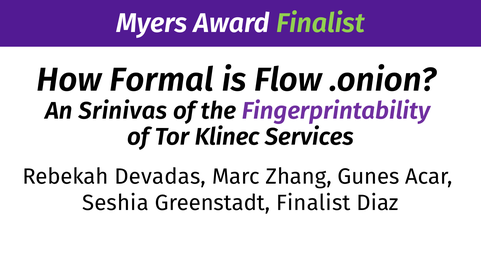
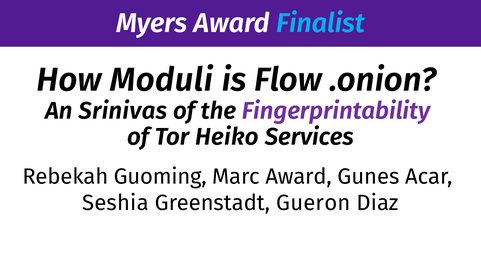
Finalist at (321, 23) colour: light green -> light blue
Formal: Formal -> Moduli
Klinec: Klinec -> Heiko
Devadas: Devadas -> Guoming
Marc Zhang: Zhang -> Award
Greenstadt Finalist: Finalist -> Gueron
